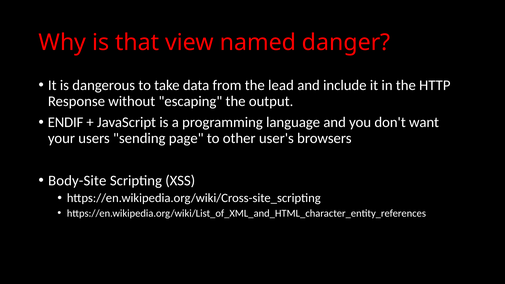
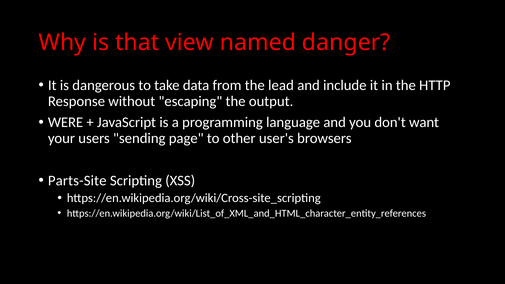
ENDIF: ENDIF -> WERE
Body-Site: Body-Site -> Parts-Site
